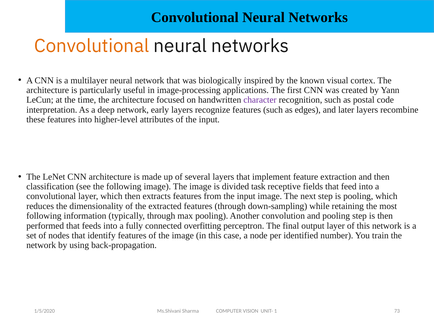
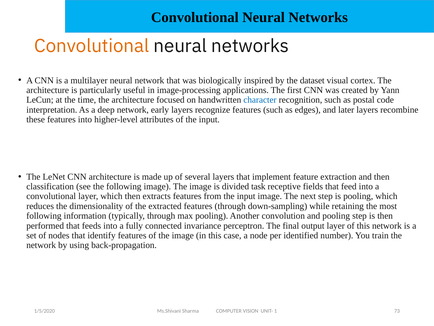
known: known -> dataset
character colour: purple -> blue
overfitting: overfitting -> invariance
